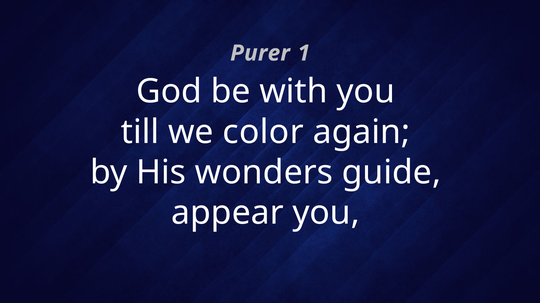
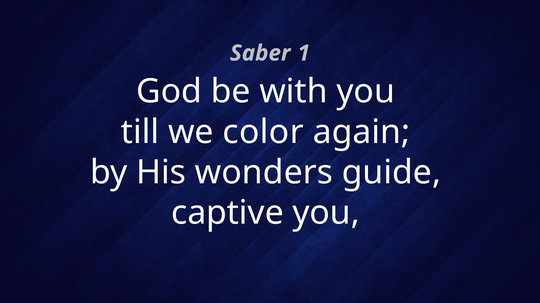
Purer: Purer -> Saber
appear: appear -> captive
